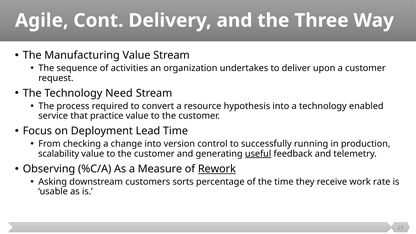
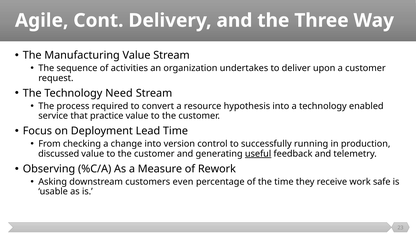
scalability: scalability -> discussed
Rework underline: present -> none
sorts: sorts -> even
rate: rate -> safe
